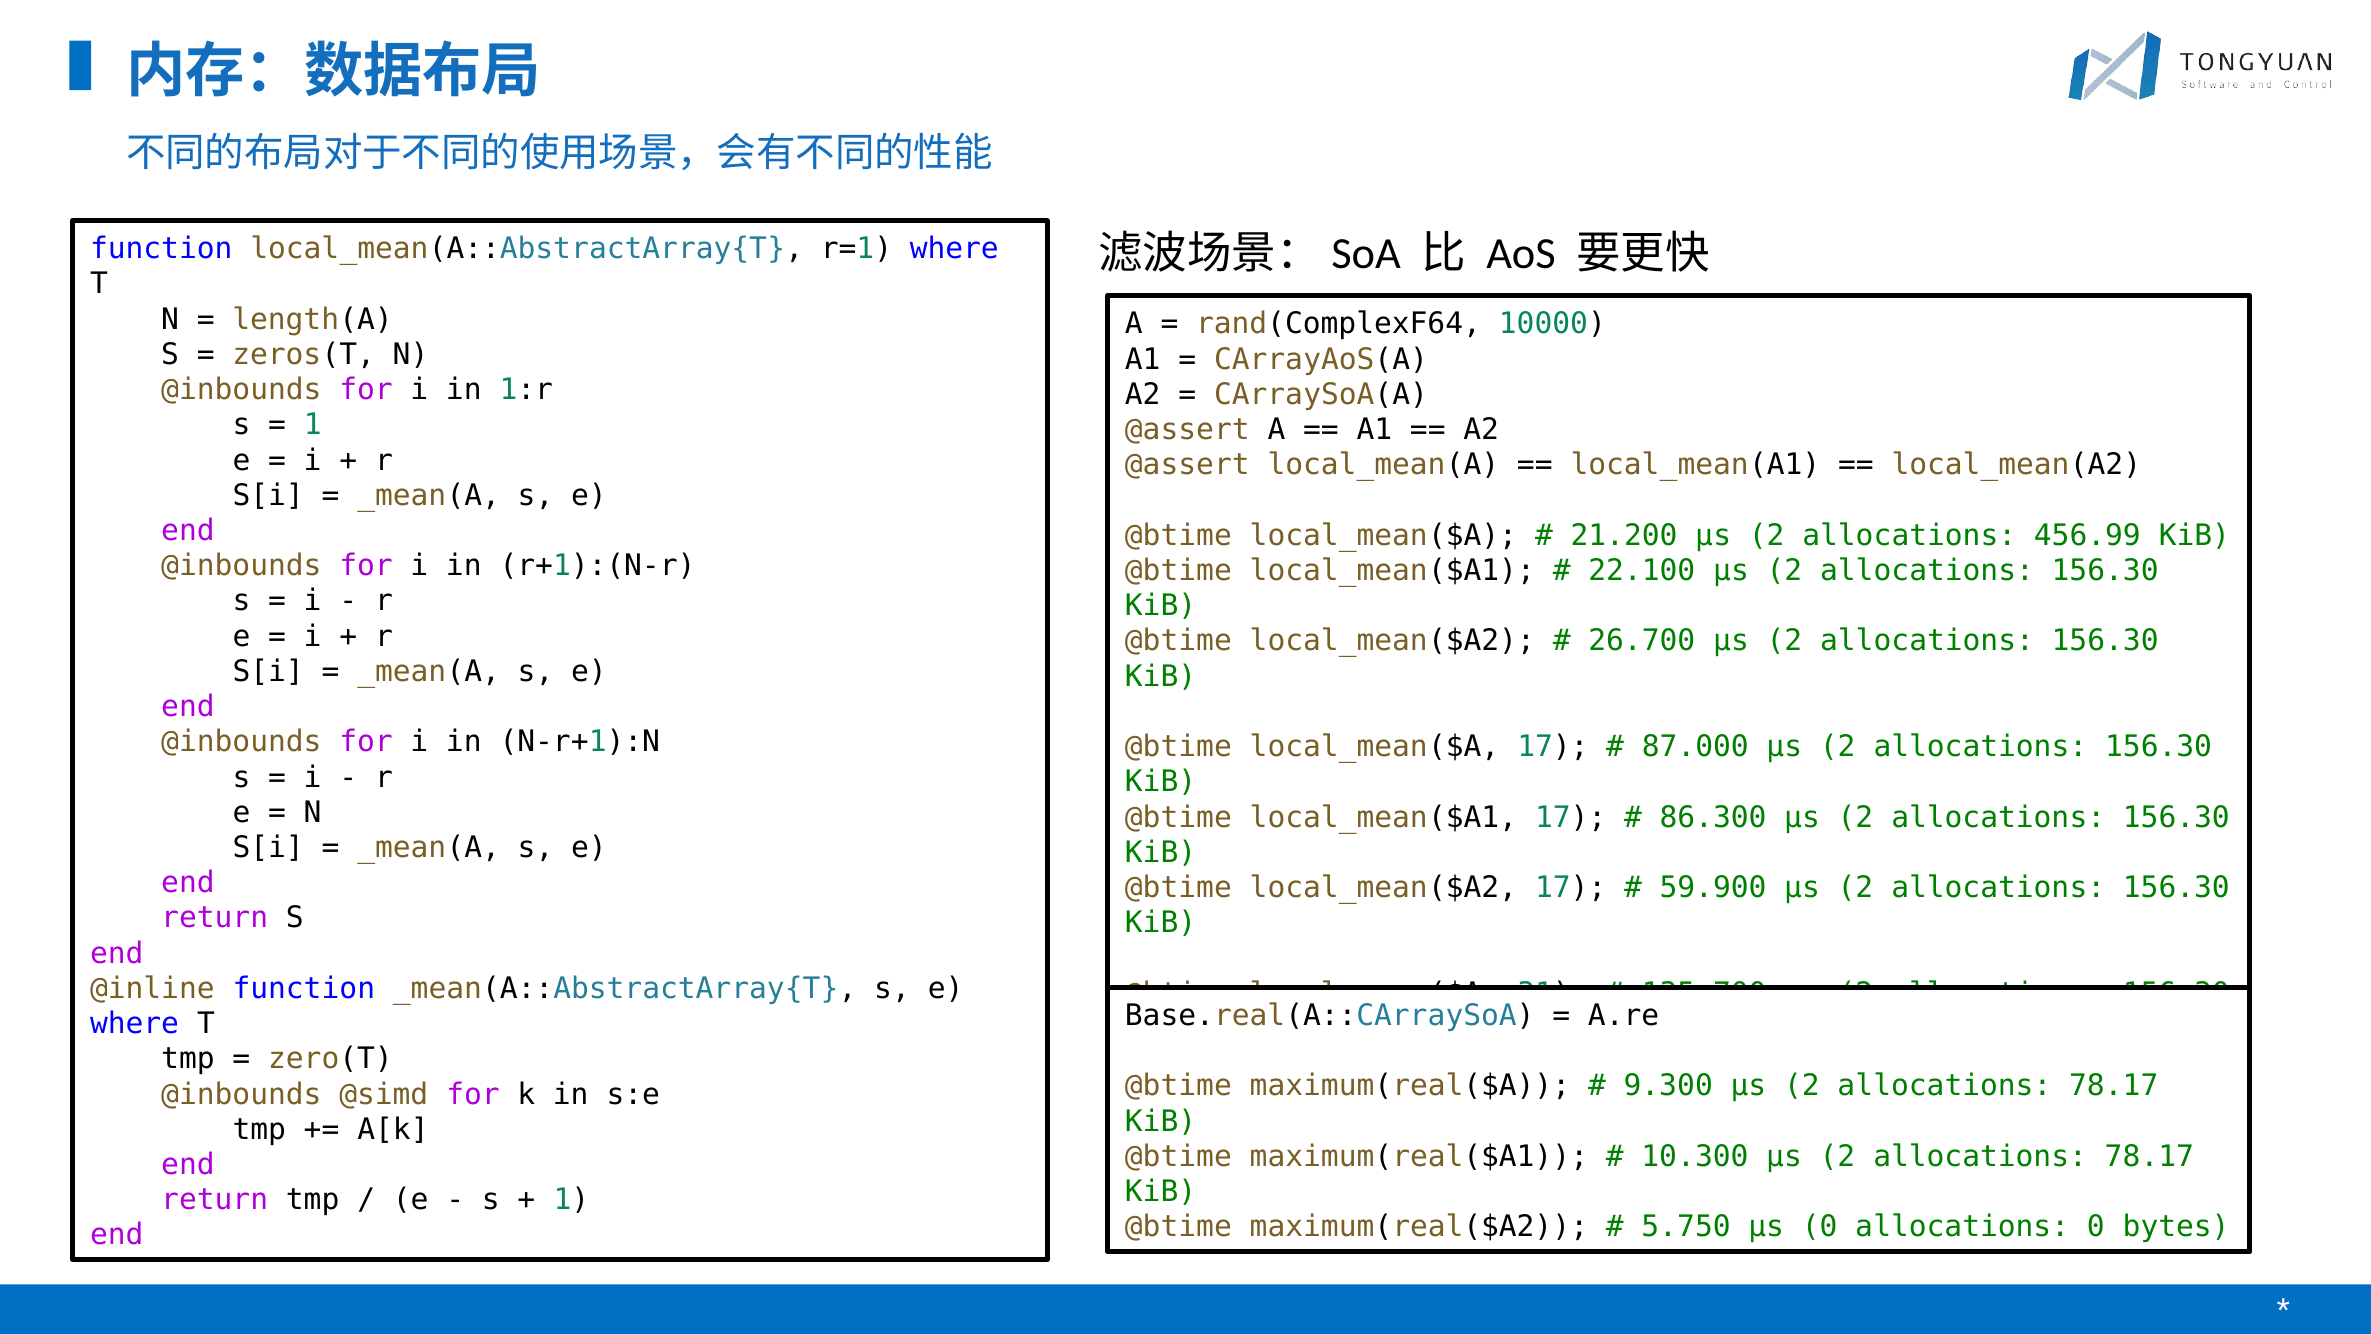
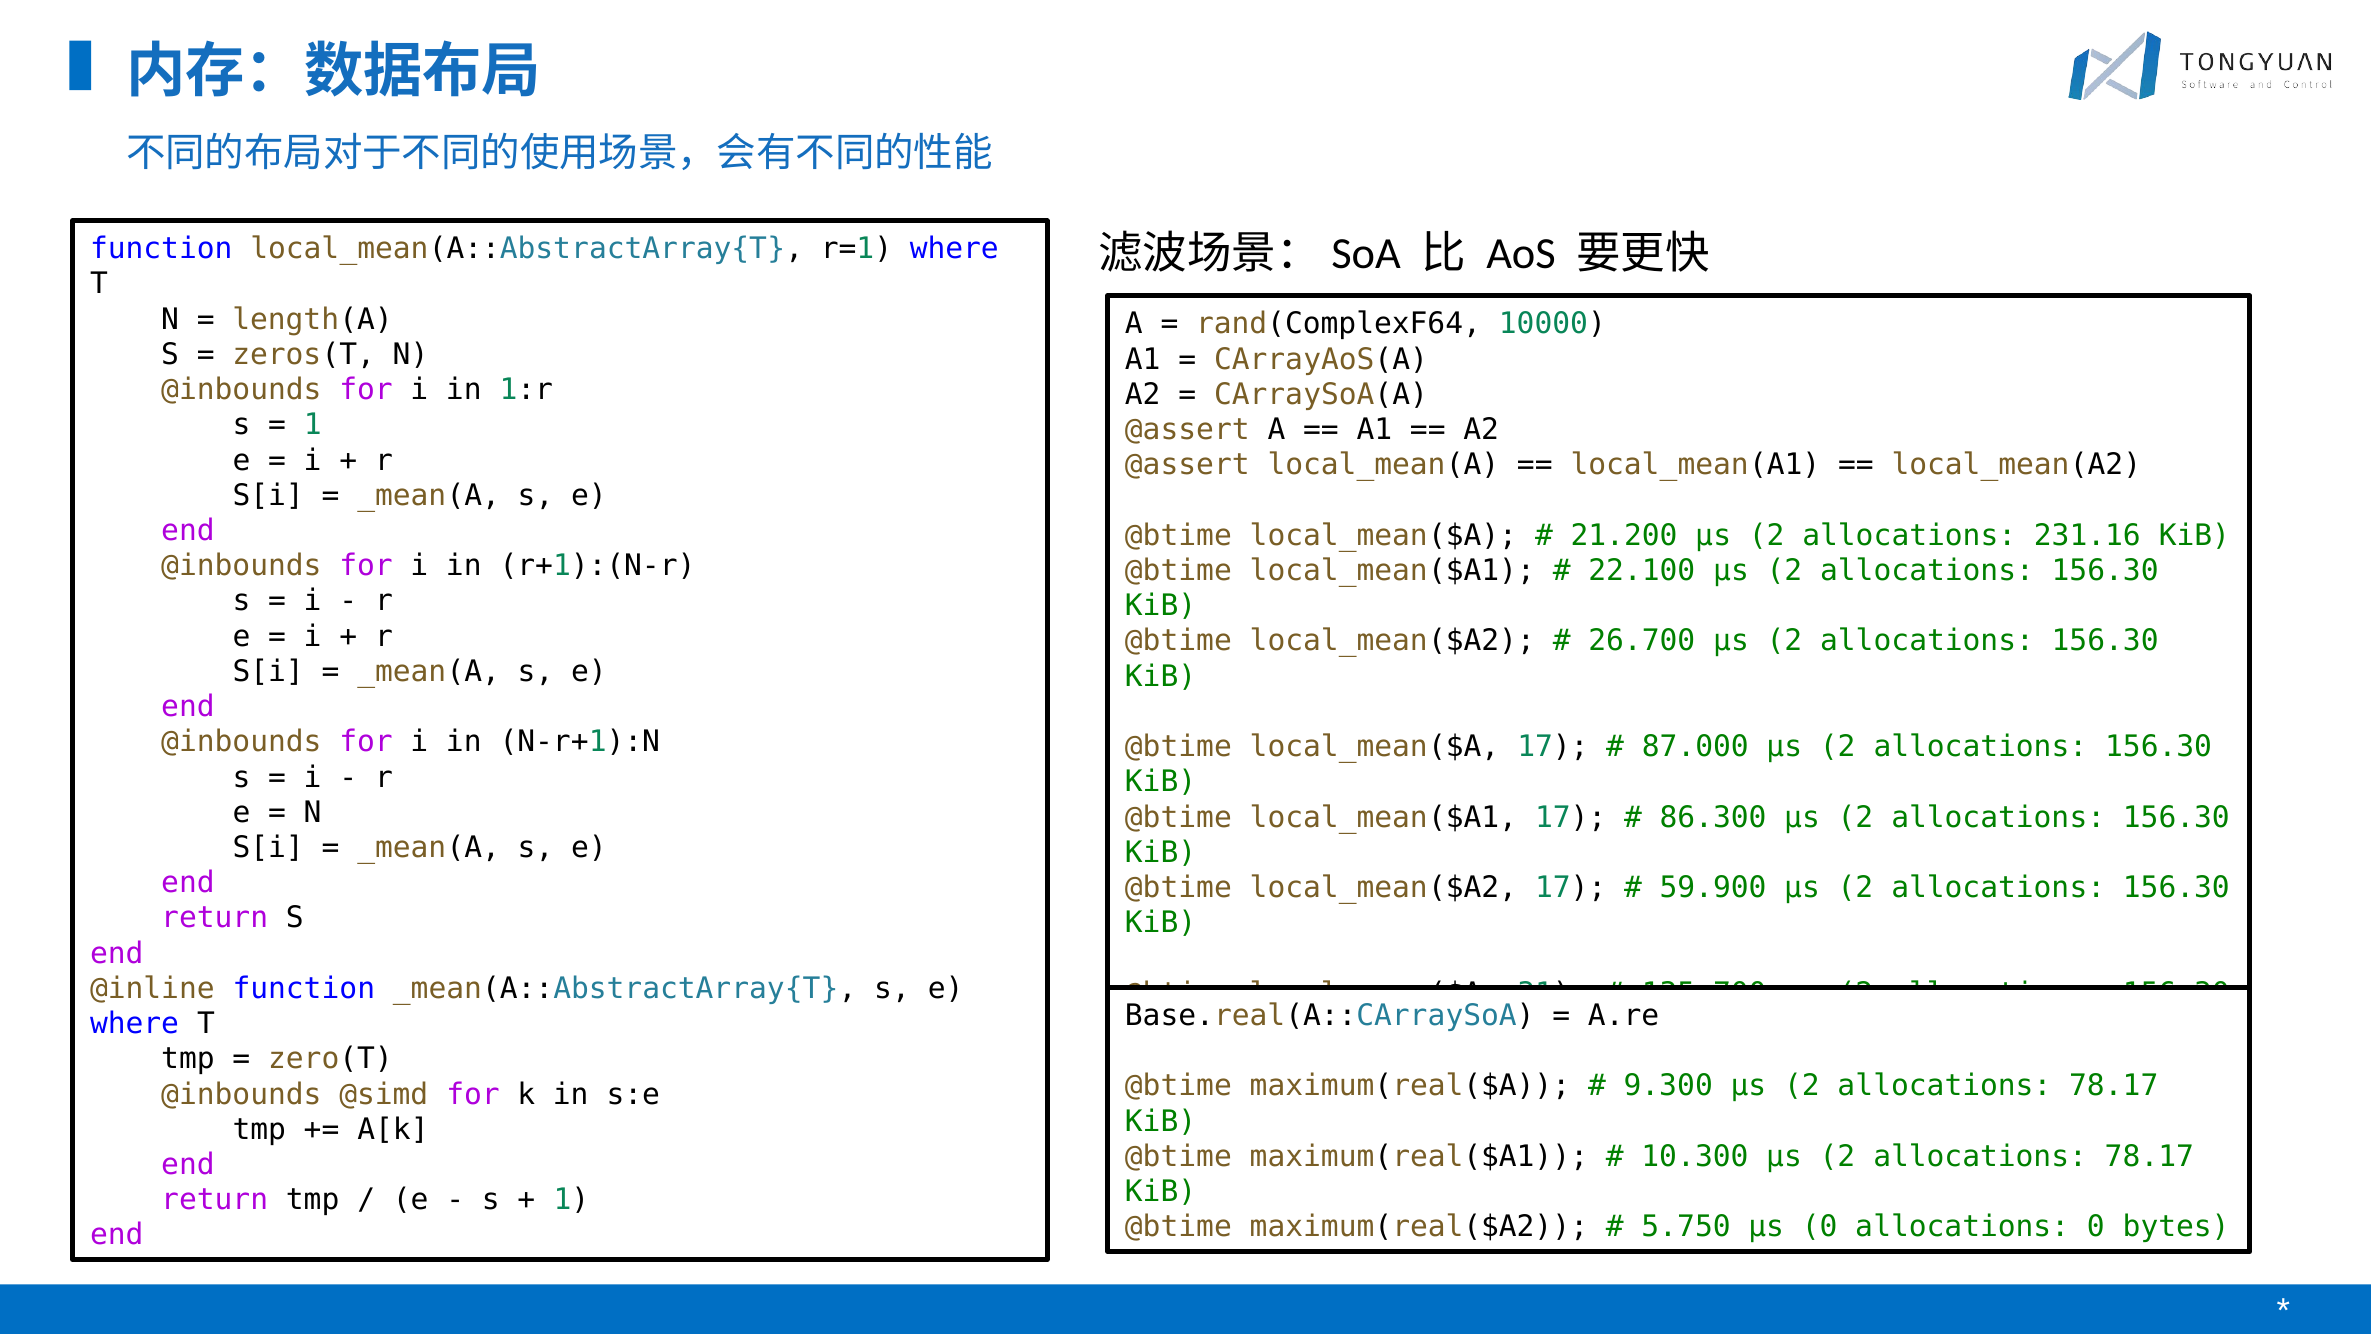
456.99: 456.99 -> 231.16
